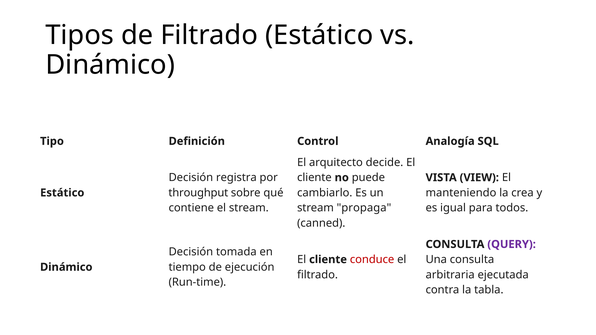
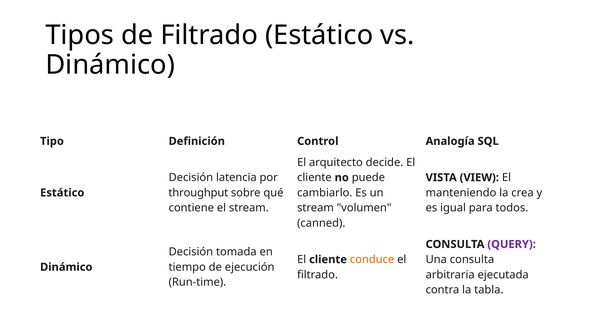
registra: registra -> latencia
propaga: propaga -> volumen
conduce colour: red -> orange
